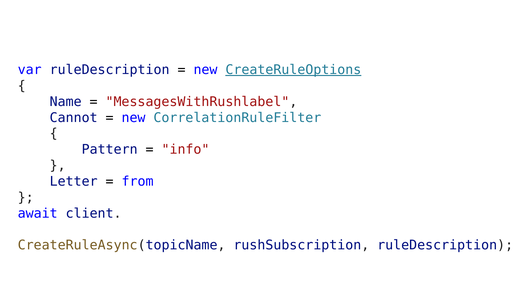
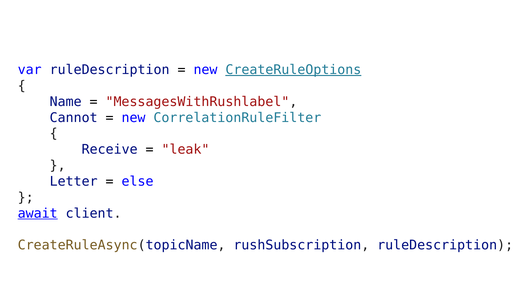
Pattern: Pattern -> Receive
info: info -> leak
from: from -> else
await underline: none -> present
